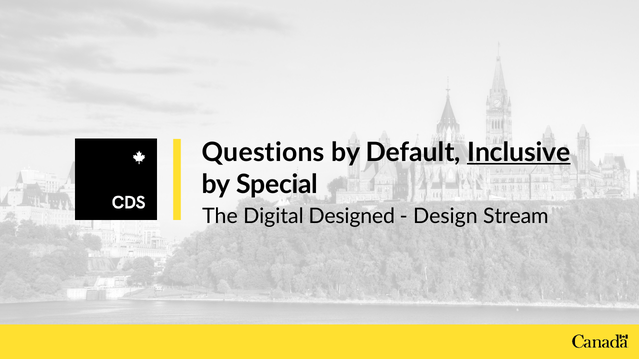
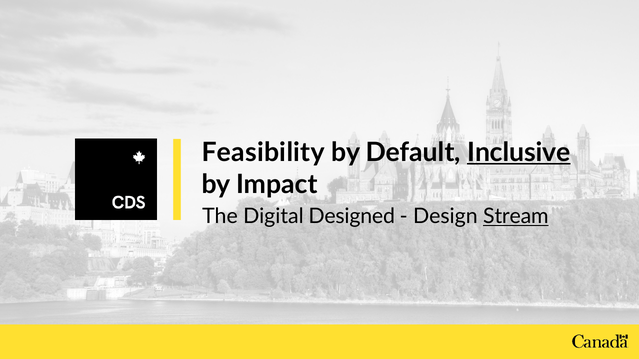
Questions: Questions -> Feasibility
Special: Special -> Impact
Stream underline: none -> present
